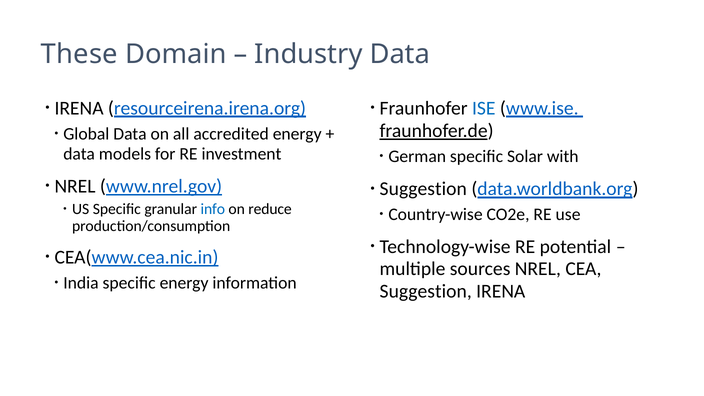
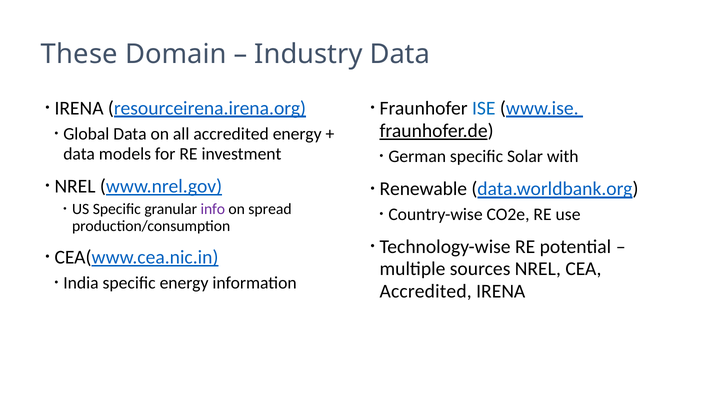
Suggestion at (423, 189): Suggestion -> Renewable
info colour: blue -> purple
reduce: reduce -> spread
Suggestion at (426, 291): Suggestion -> Accredited
